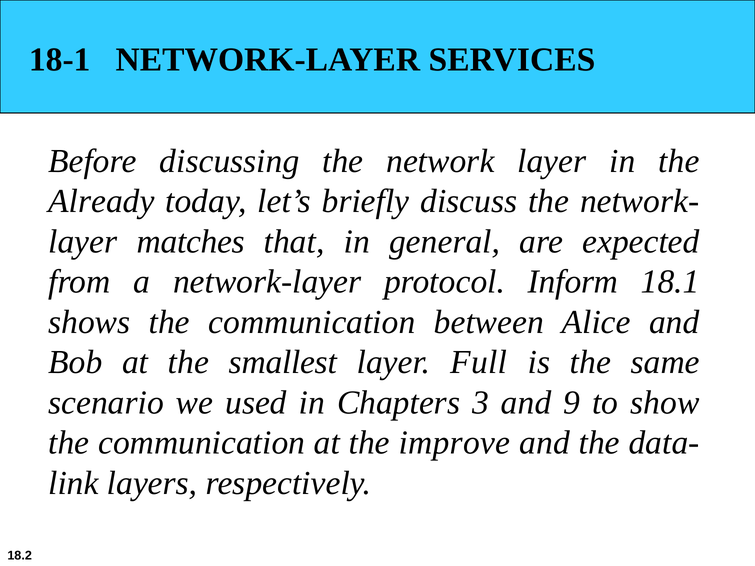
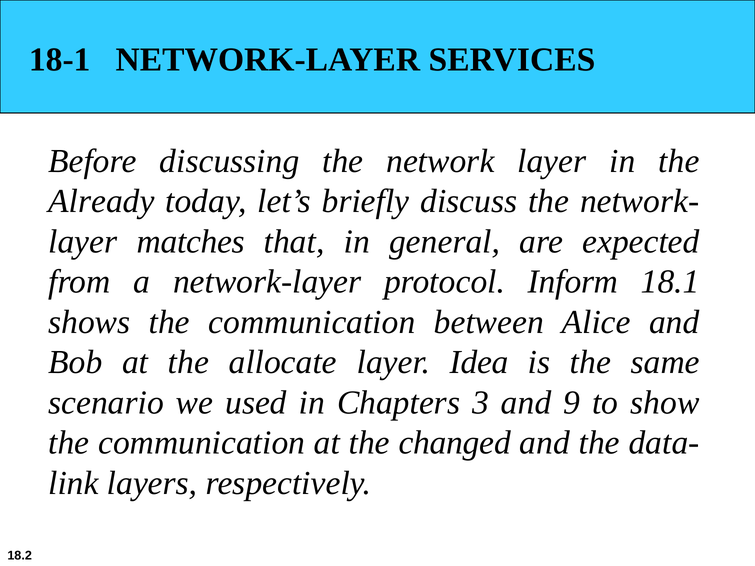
smallest: smallest -> allocate
Full: Full -> Idea
improve: improve -> changed
